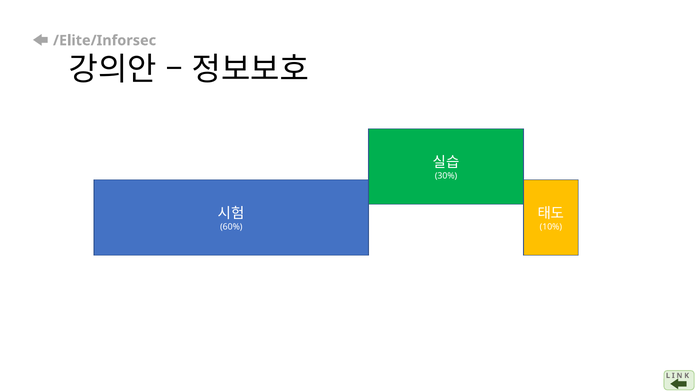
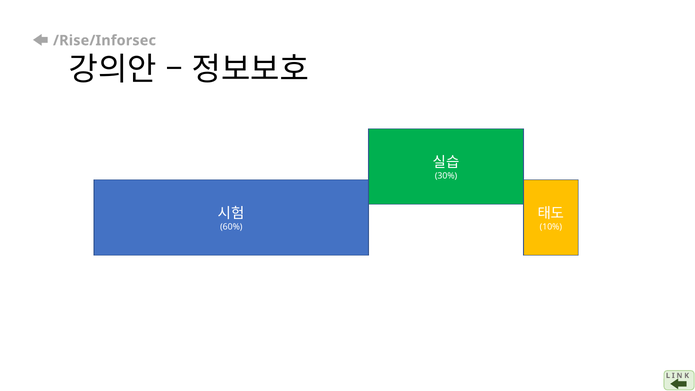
/Elite/Inforsec: /Elite/Inforsec -> /Rise/Inforsec
